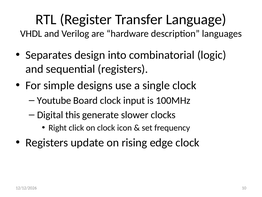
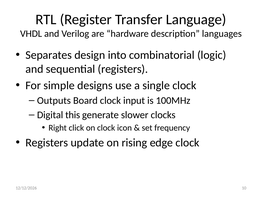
Youtube: Youtube -> Outputs
